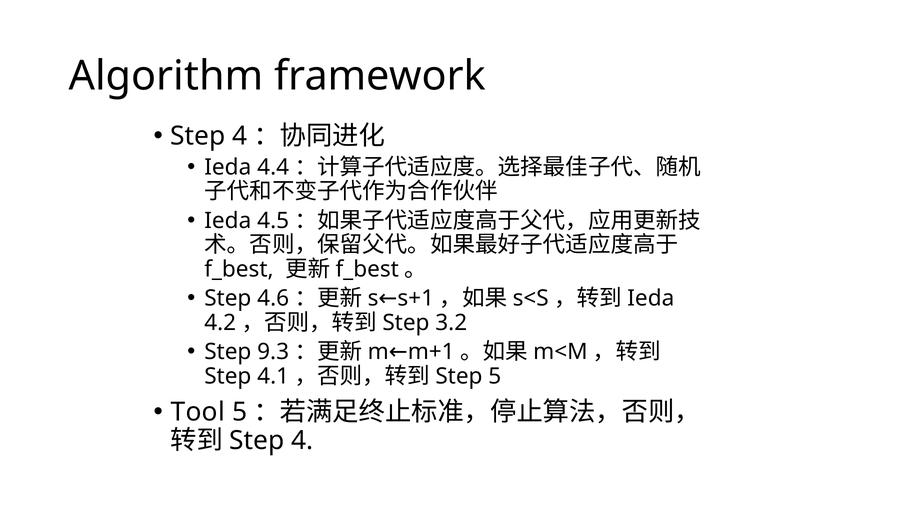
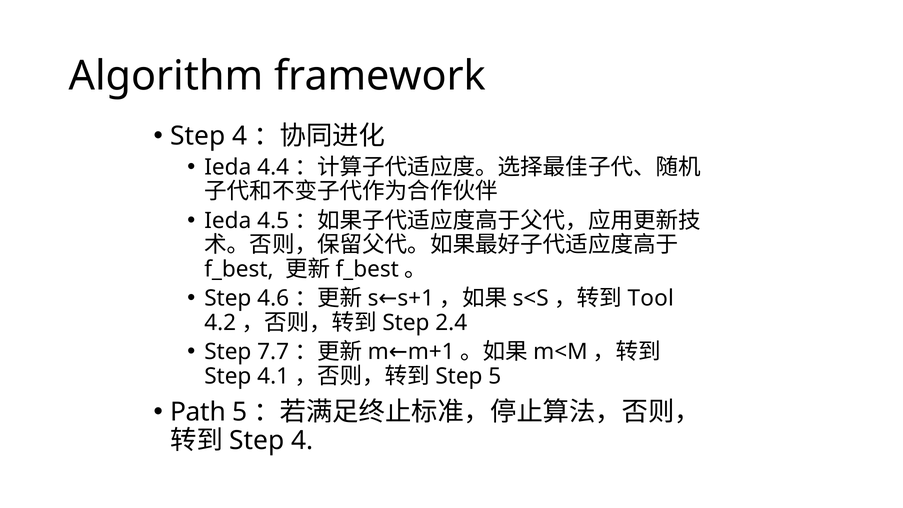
Ieda at (651, 298): Ieda -> Tool
3.2: 3.2 -> 2.4
9.3: 9.3 -> 7.7
Tool: Tool -> Path
